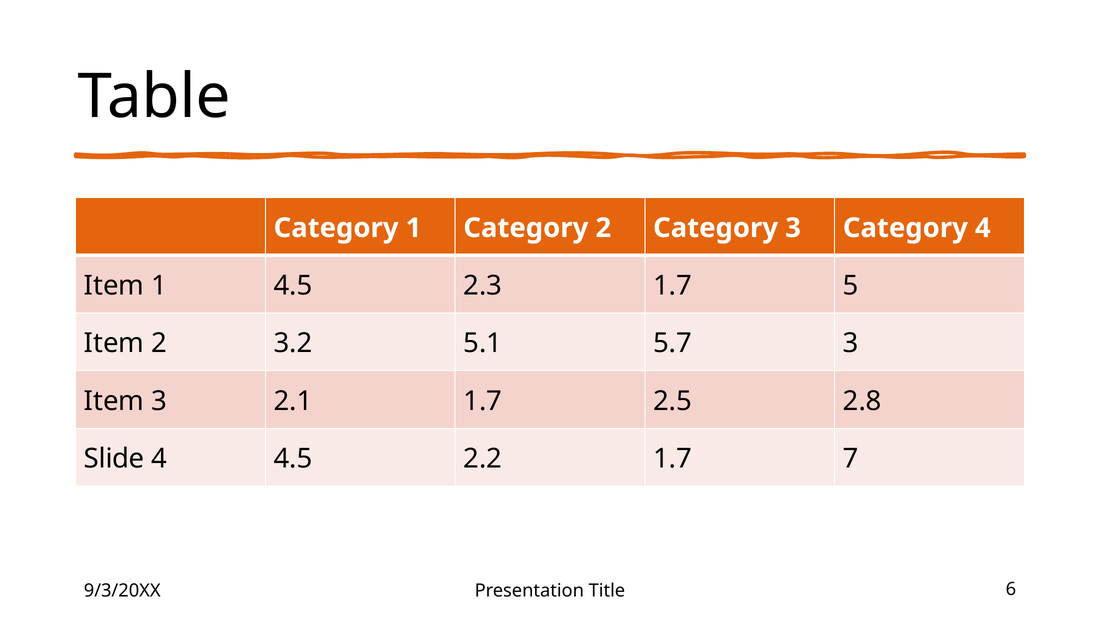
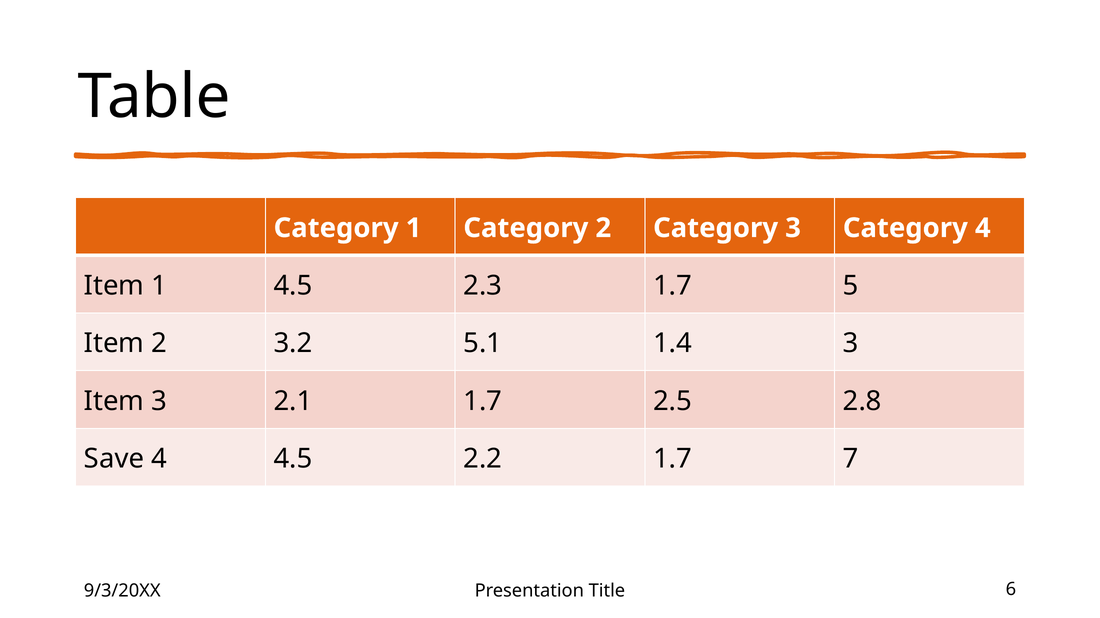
5.7: 5.7 -> 1.4
Slide: Slide -> Save
